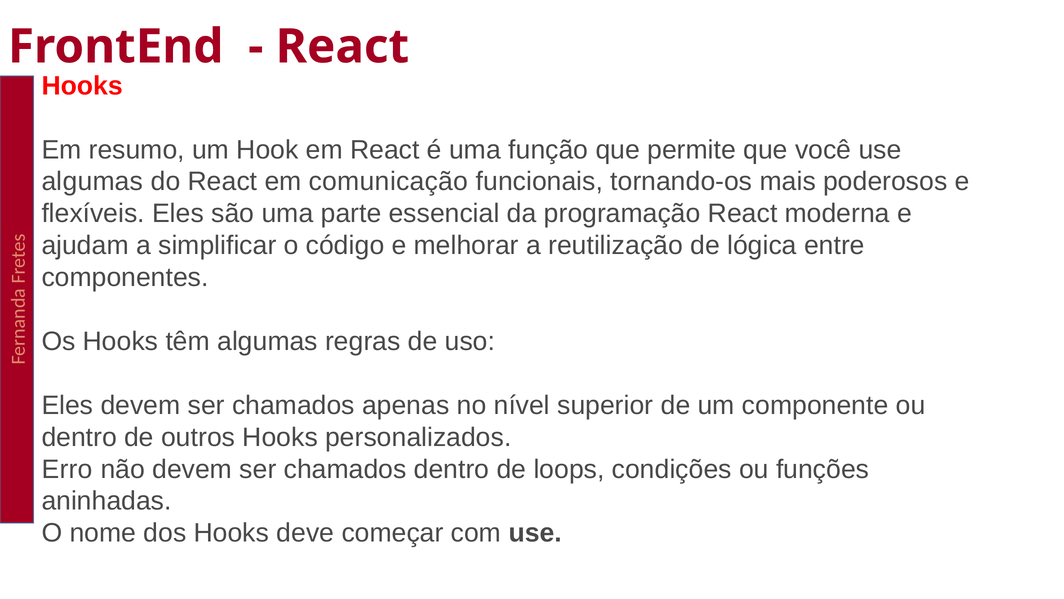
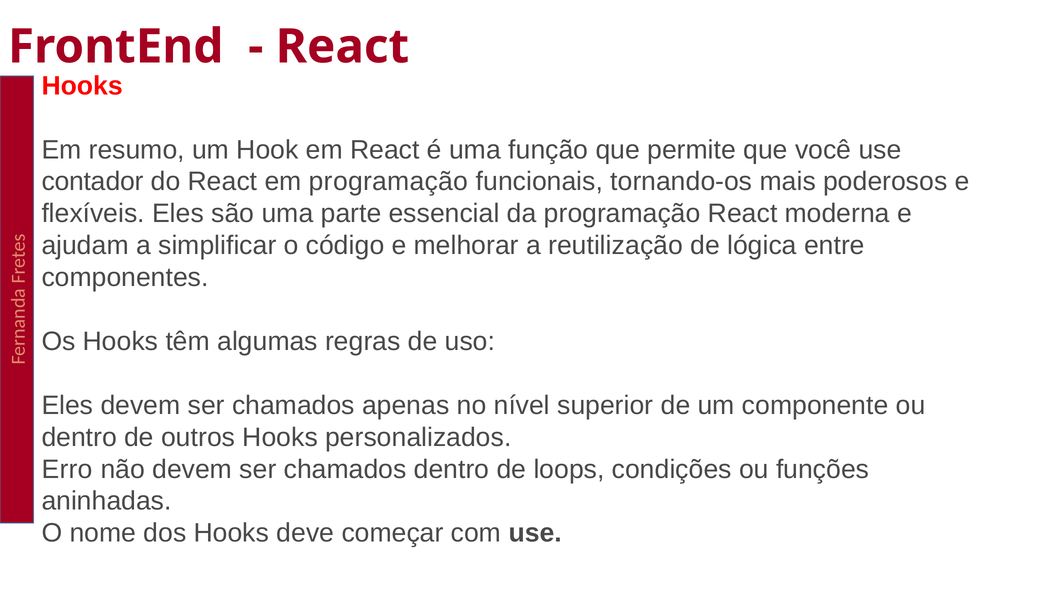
algumas at (92, 182): algumas -> contador
em comunicação: comunicação -> programação
